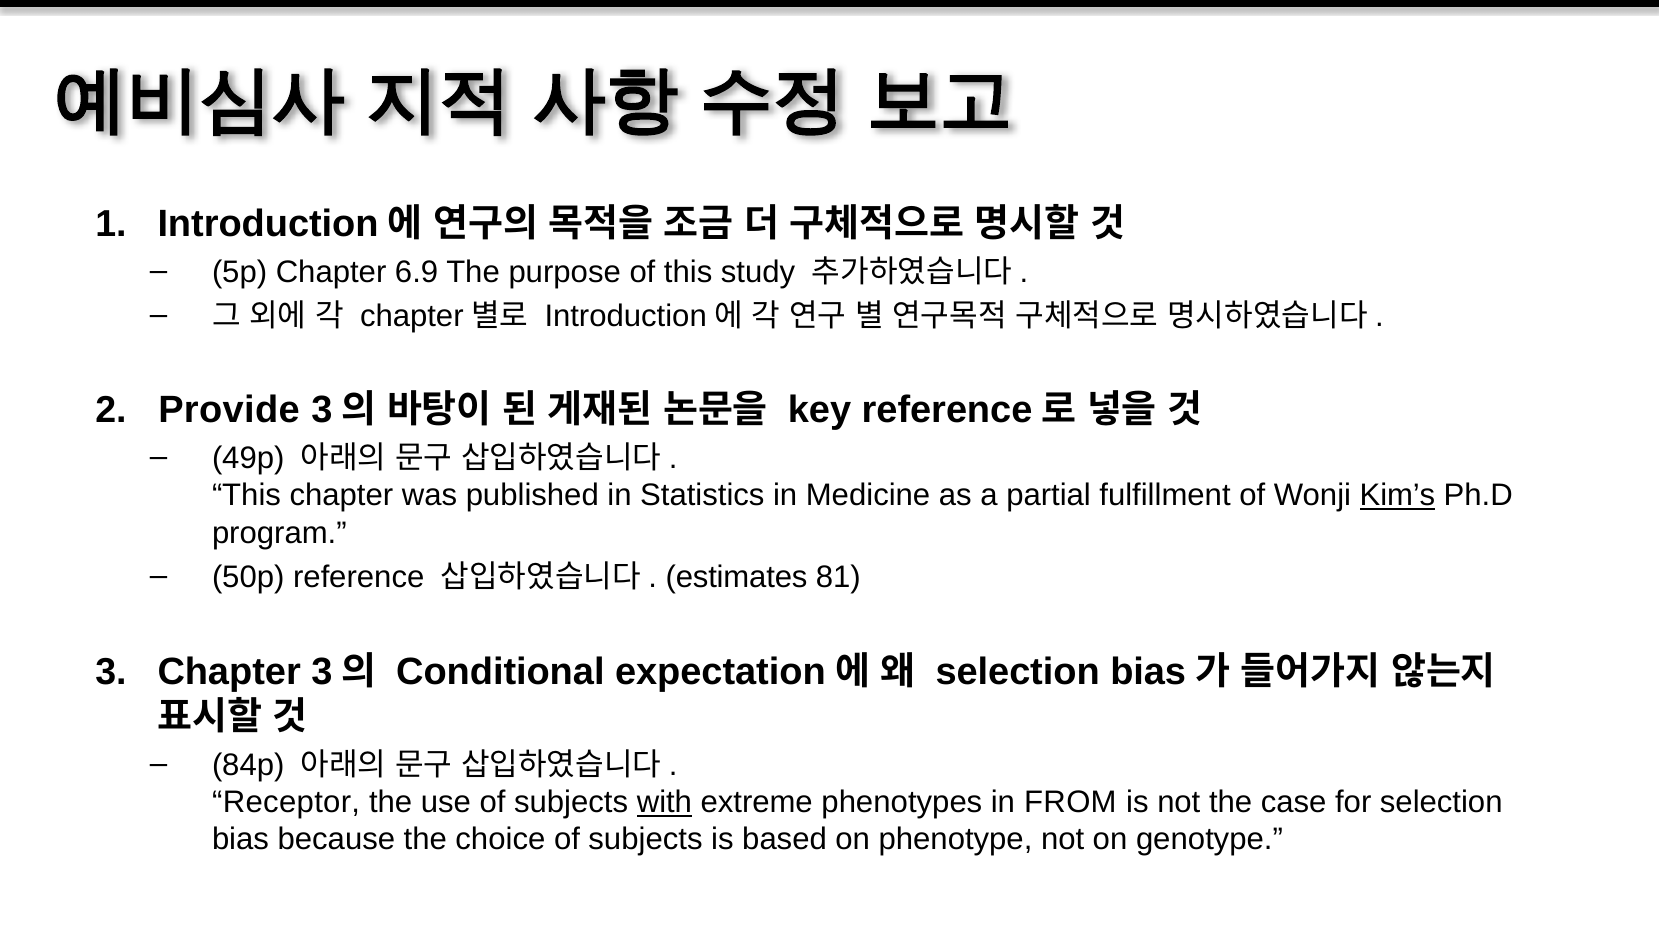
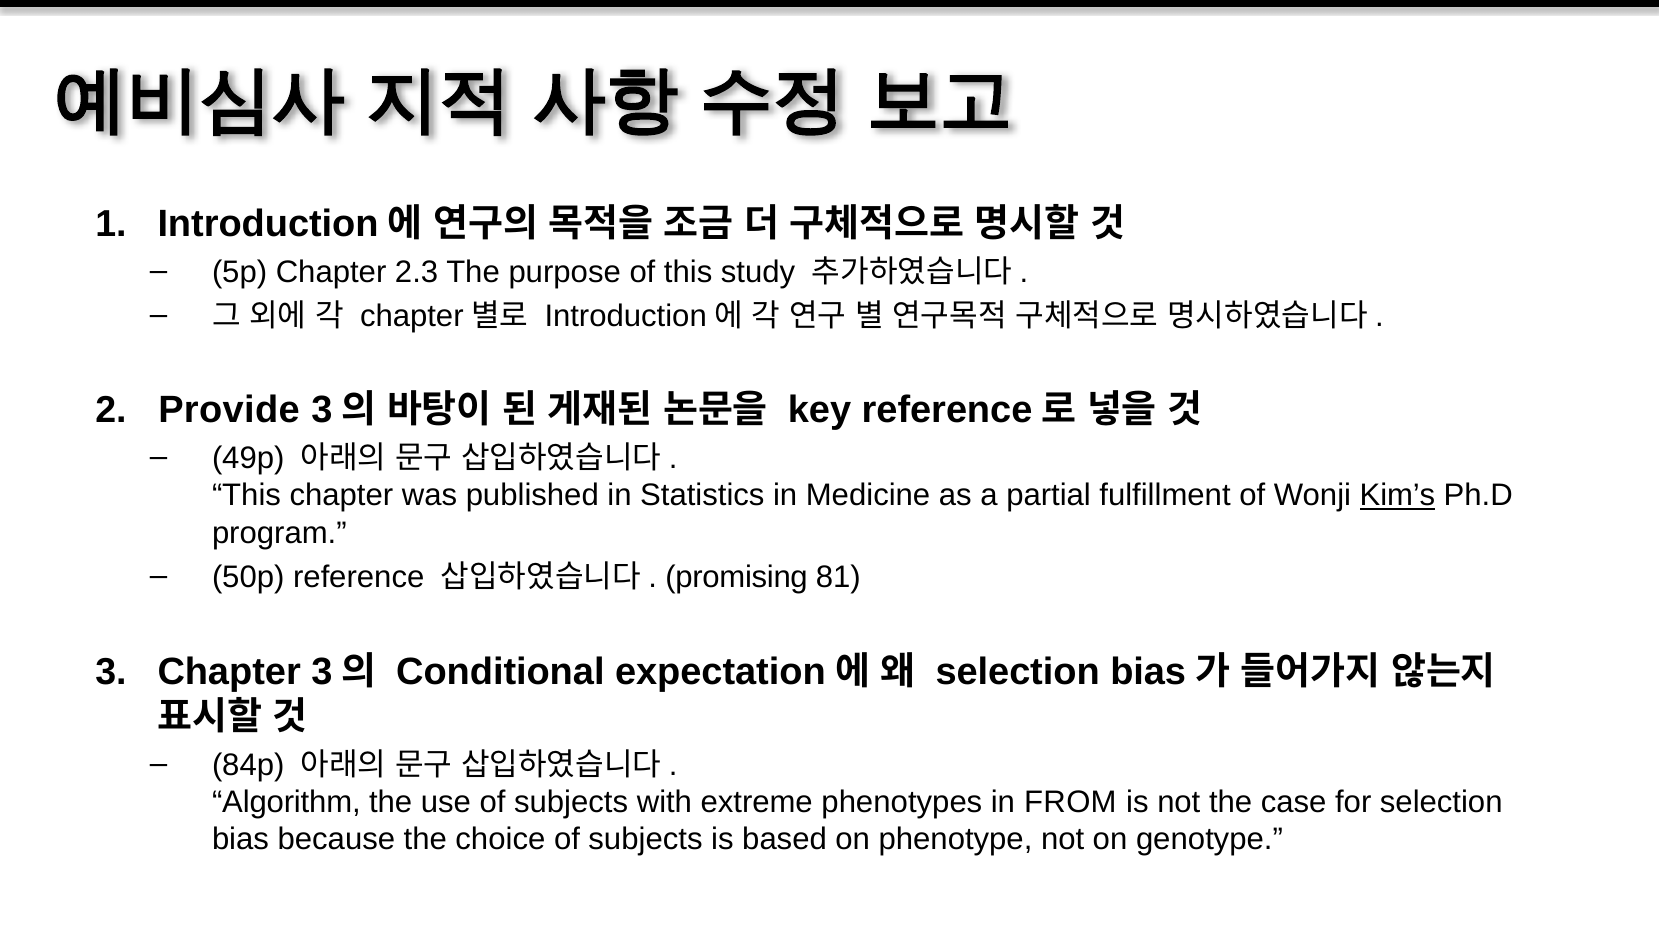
6.9: 6.9 -> 2.3
estimates: estimates -> promising
Receptor: Receptor -> Algorithm
with underline: present -> none
